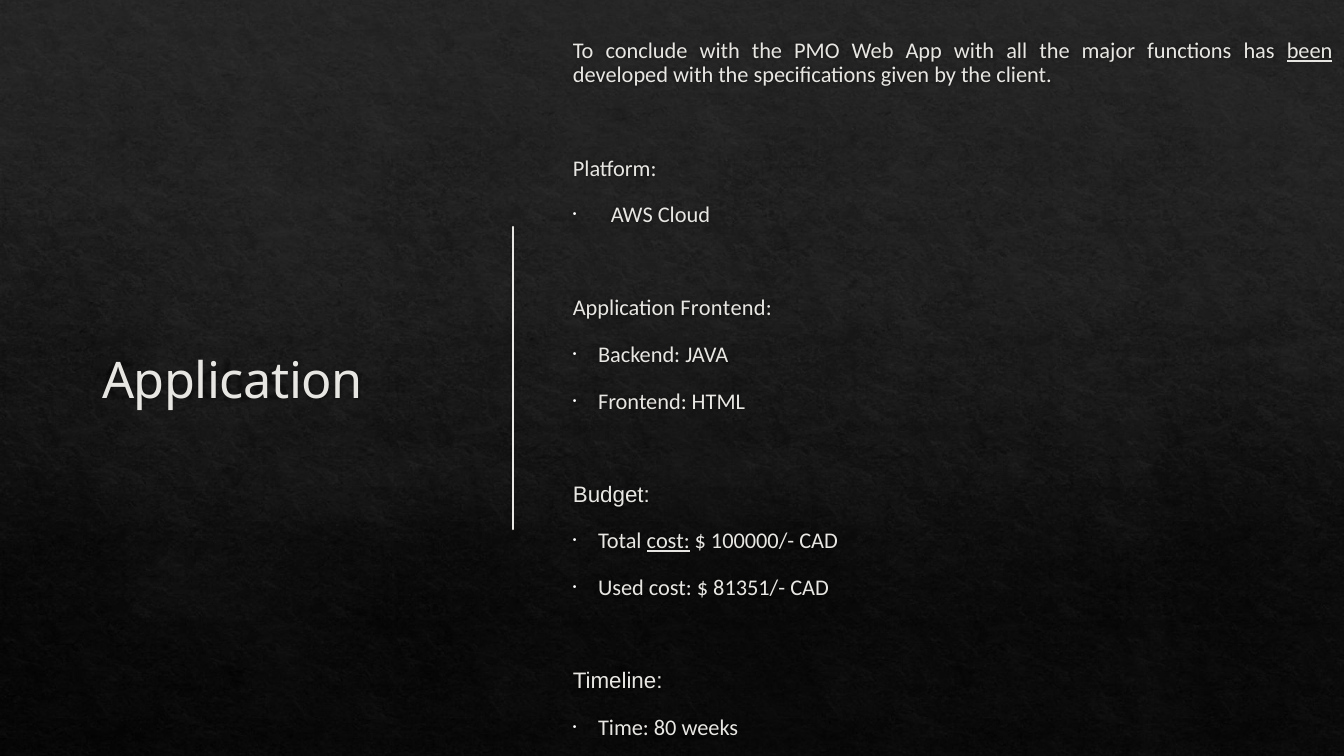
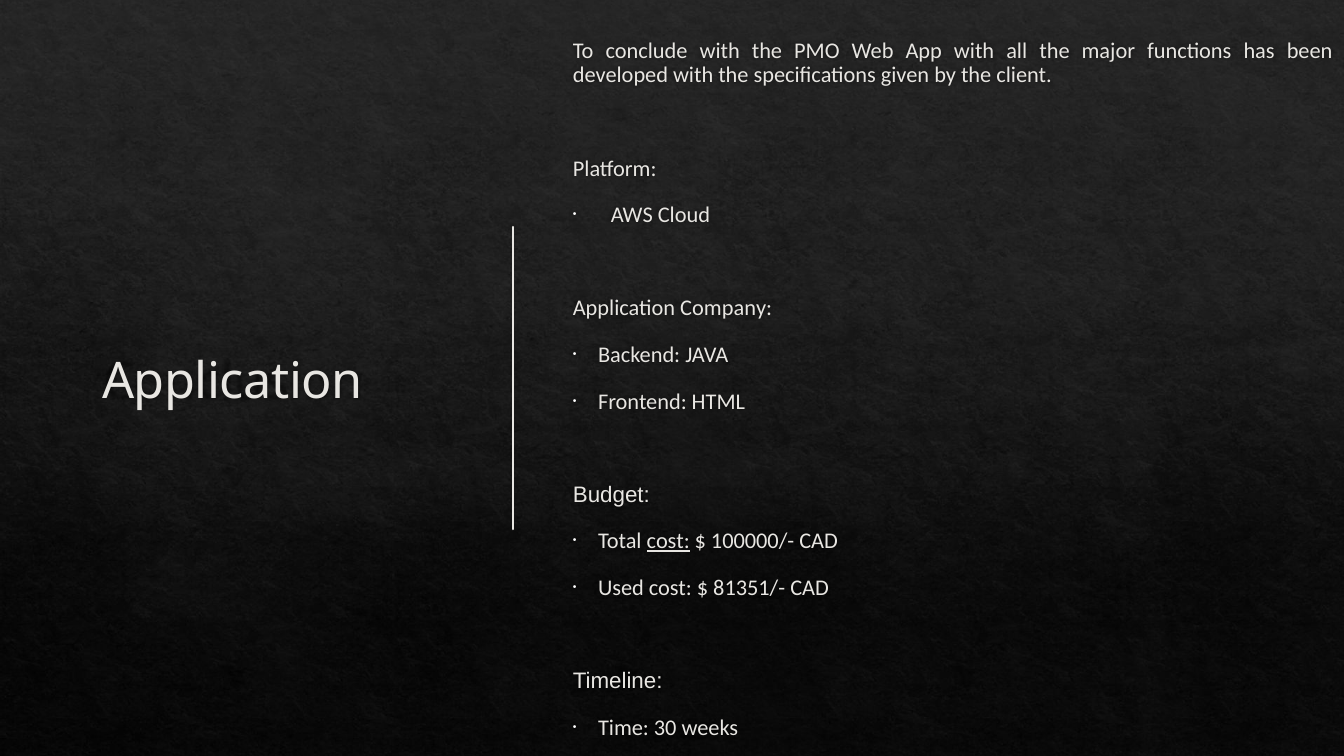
been underline: present -> none
Application Frontend: Frontend -> Company
80: 80 -> 30
